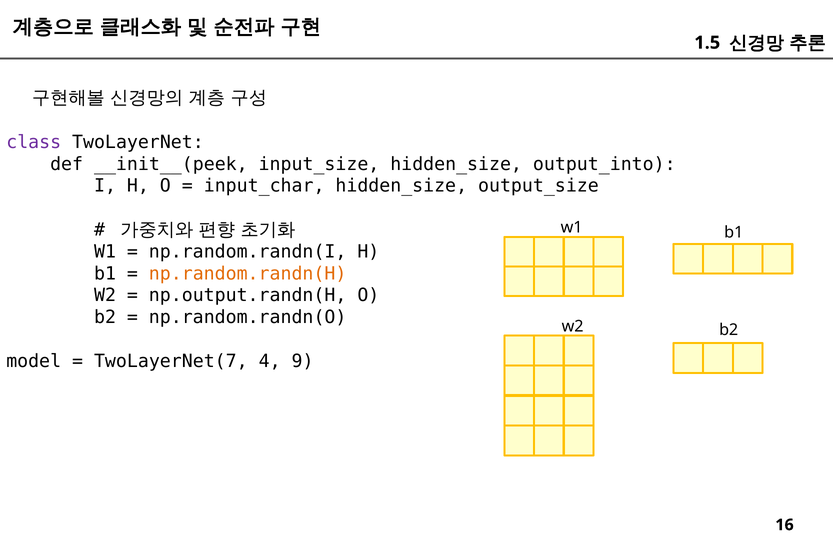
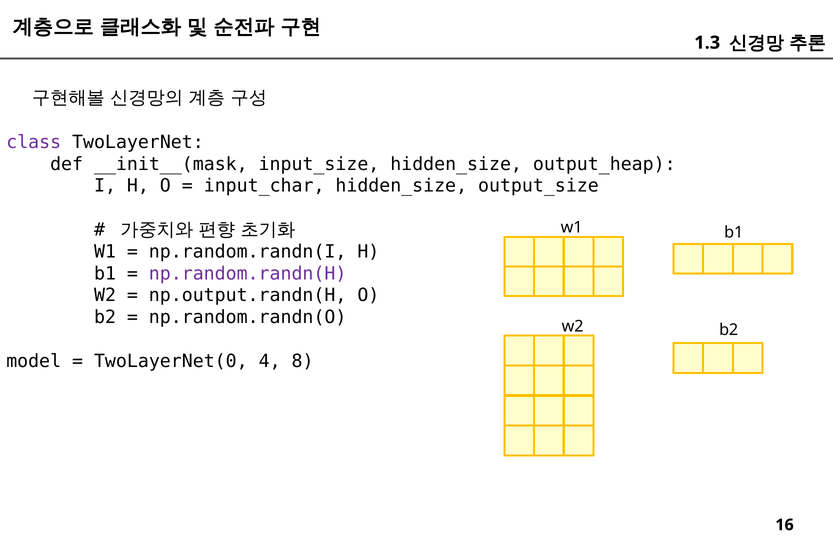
1.5: 1.5 -> 1.3
__init__(peek: __init__(peek -> __init__(mask
output_into: output_into -> output_heap
np.random.randn(H colour: orange -> purple
TwoLayerNet(7: TwoLayerNet(7 -> TwoLayerNet(0
9: 9 -> 8
